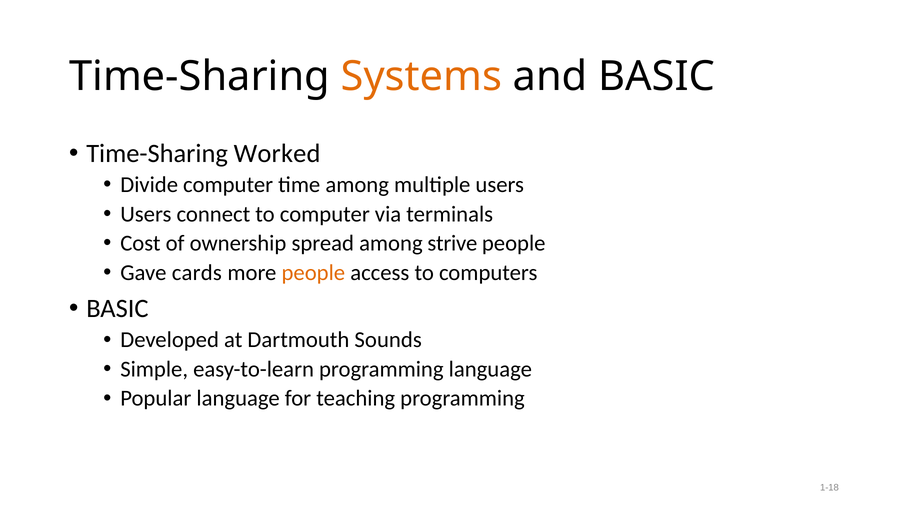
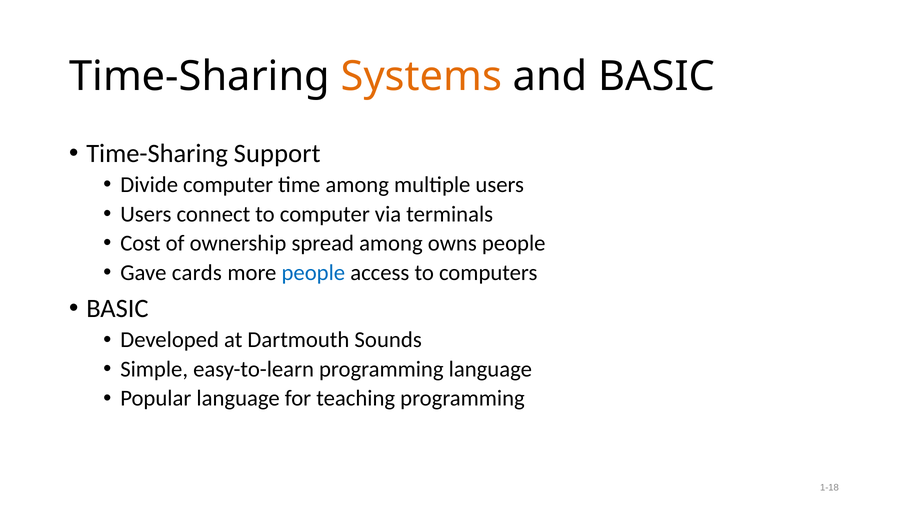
Worked: Worked -> Support
strive: strive -> owns
people at (313, 272) colour: orange -> blue
